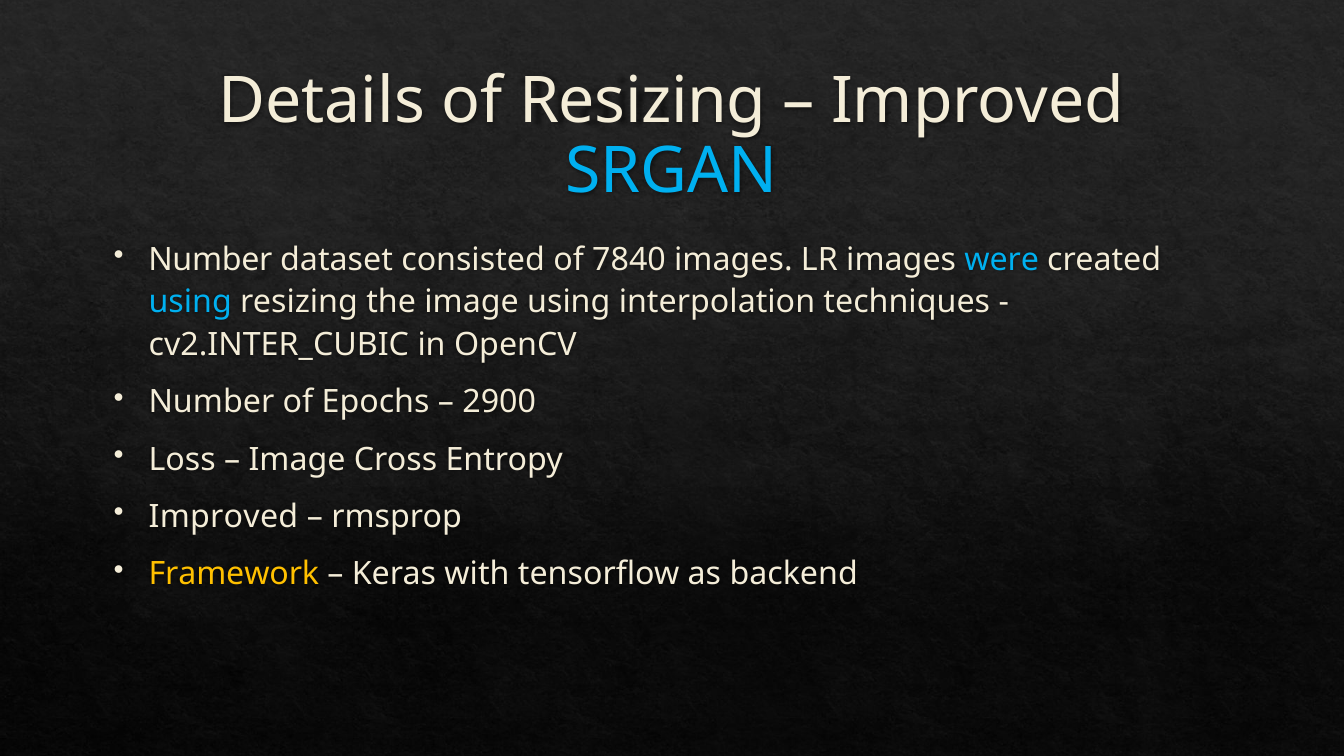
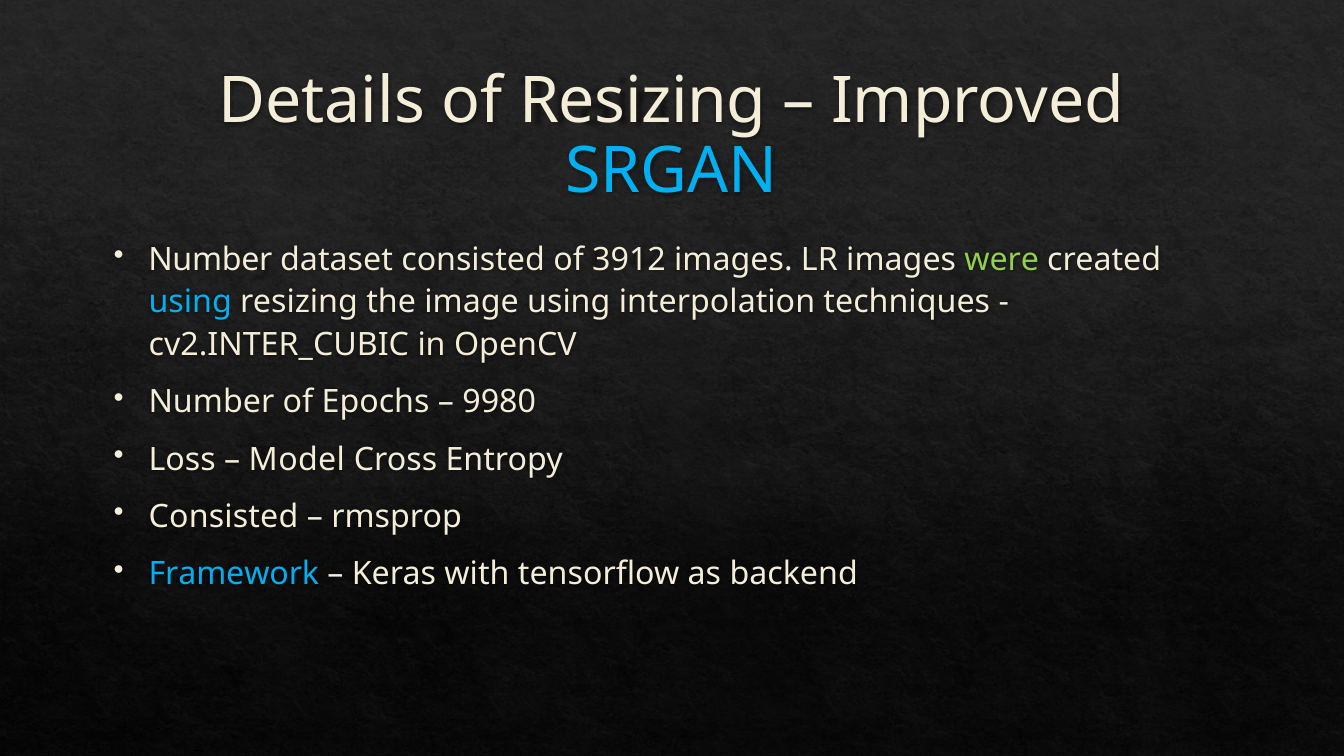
7840: 7840 -> 3912
were colour: light blue -> light green
2900: 2900 -> 9980
Image at (297, 459): Image -> Model
Improved at (223, 517): Improved -> Consisted
Framework colour: yellow -> light blue
